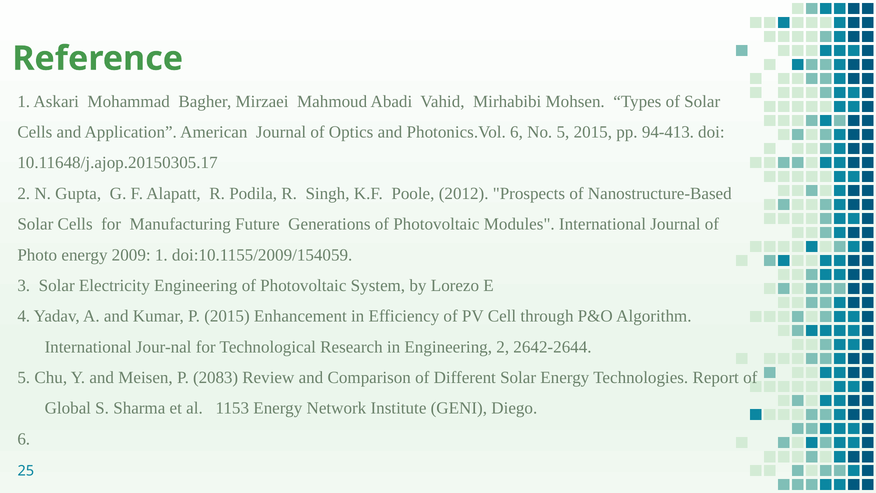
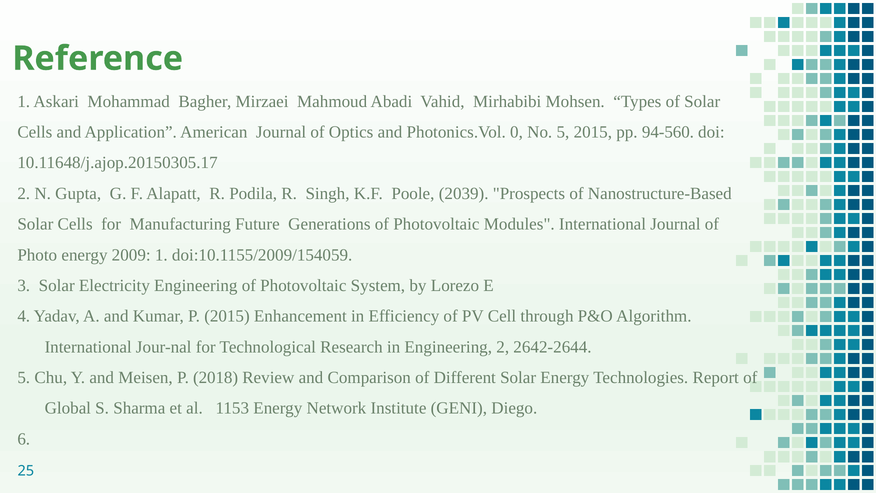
Photonics.Vol 6: 6 -> 0
94-413: 94-413 -> 94-560
2012: 2012 -> 2039
2083: 2083 -> 2018
